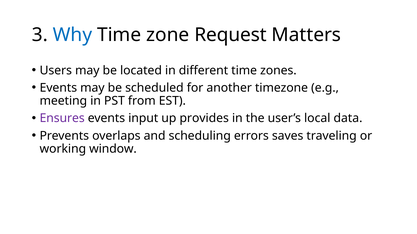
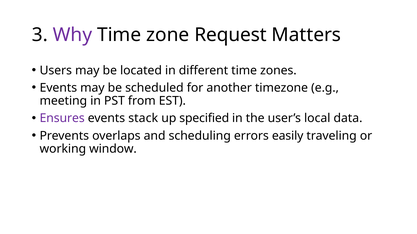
Why colour: blue -> purple
input: input -> stack
provides: provides -> specified
saves: saves -> easily
